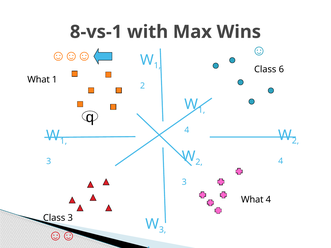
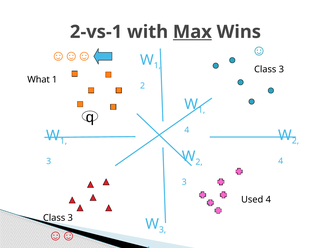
8-vs-1: 8-vs-1 -> 2-vs-1
Max underline: none -> present
6 at (281, 69): 6 -> 3
What at (252, 200): What -> Used
